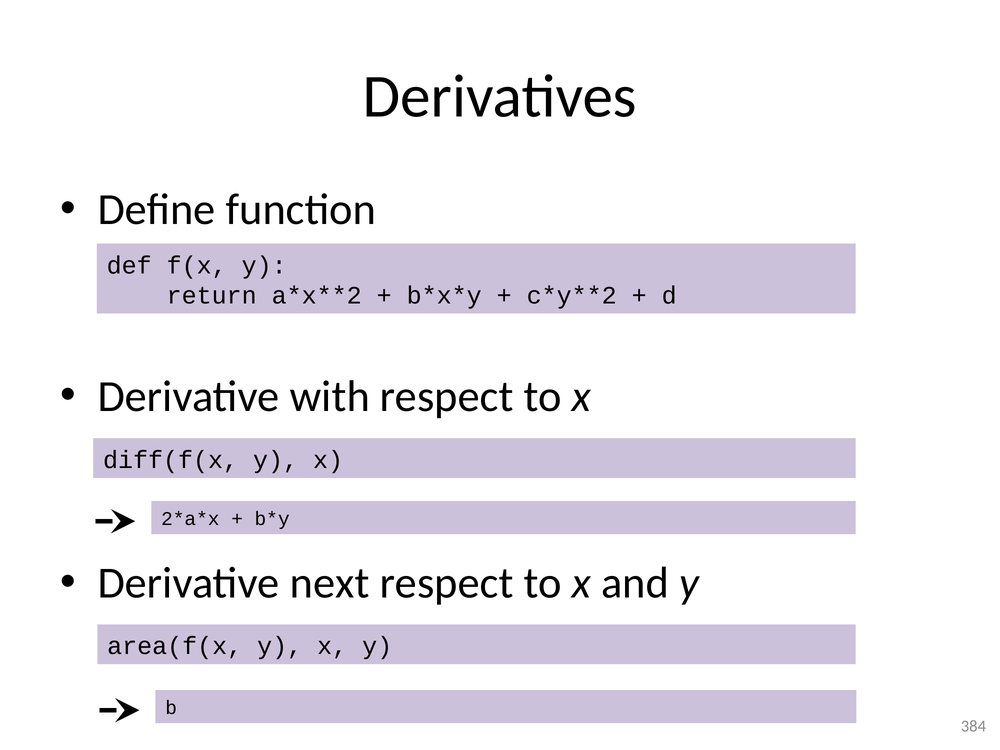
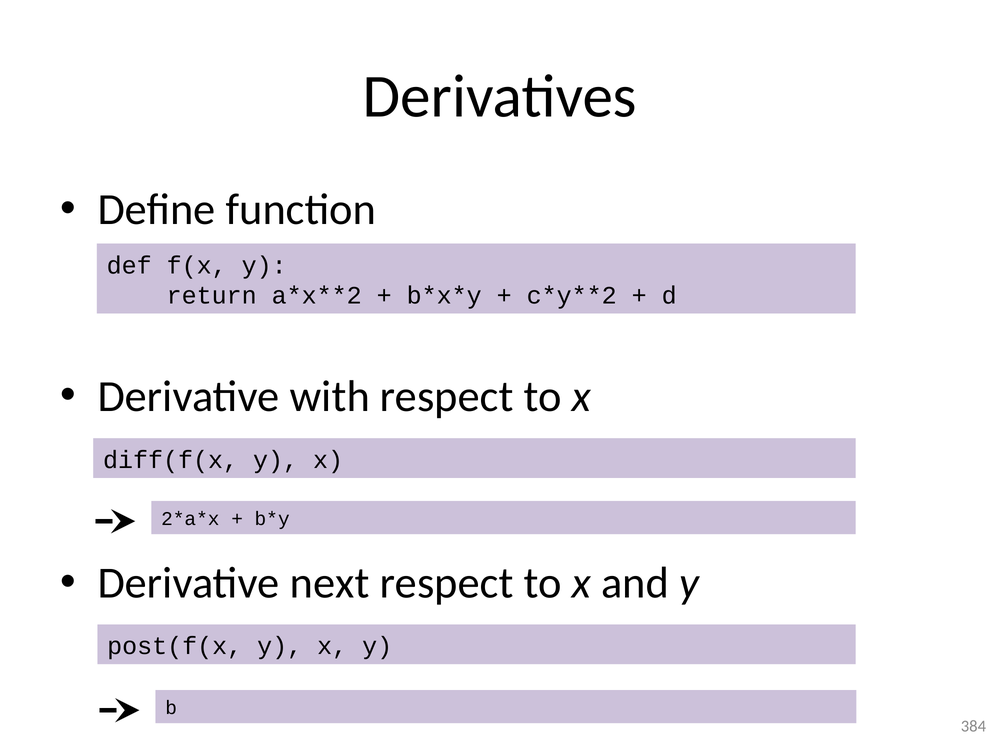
area(f(x: area(f(x -> post(f(x
